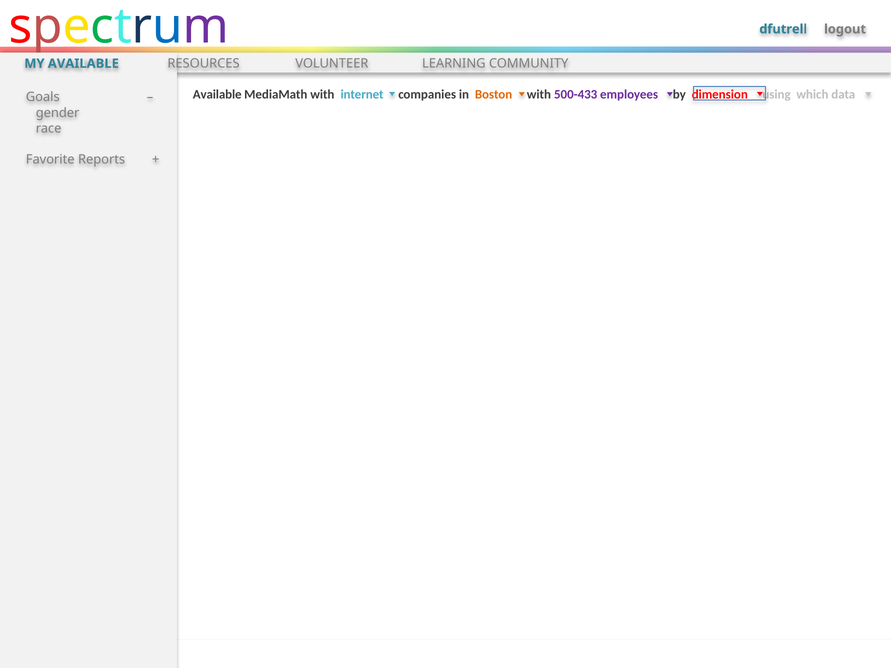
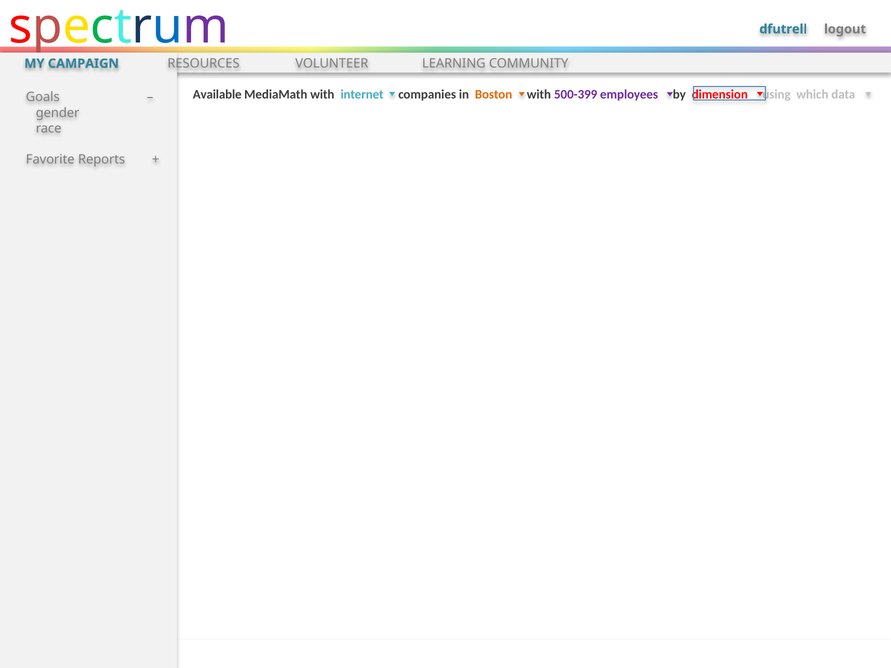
MY AVAILABLE: AVAILABLE -> CAMPAIGN
500-433: 500-433 -> 500-399
